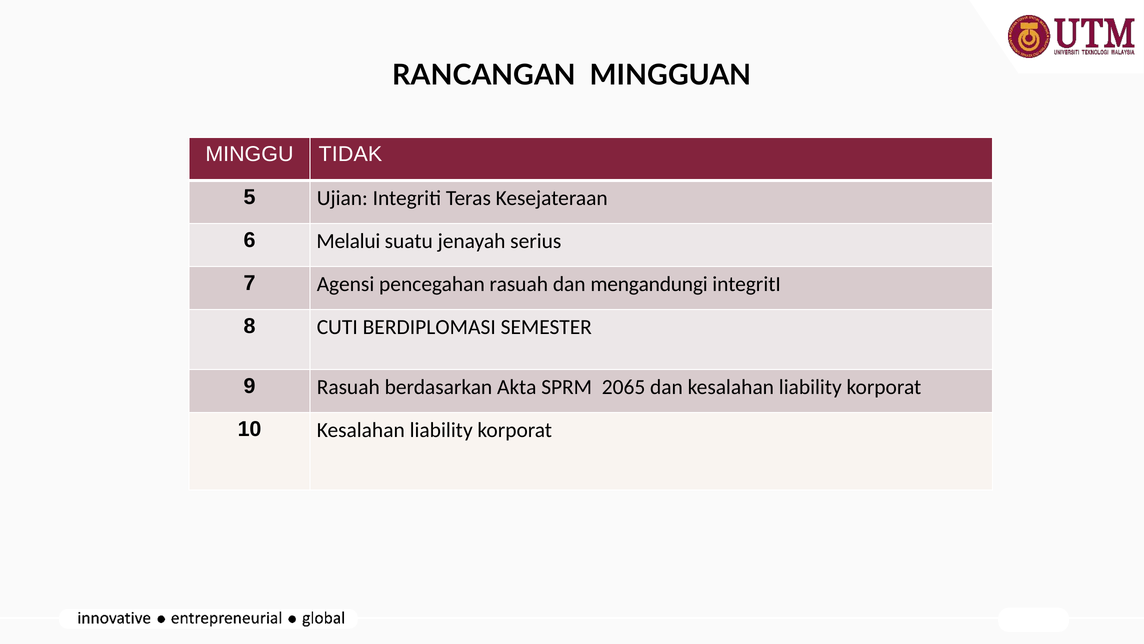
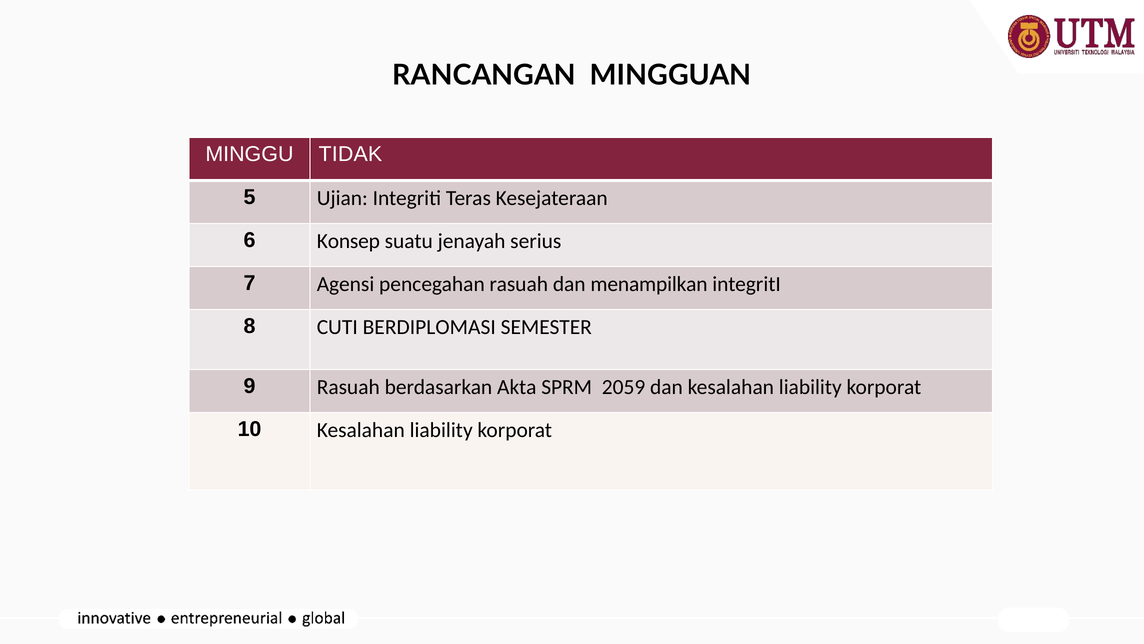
Melalui: Melalui -> Konsep
mengandungi: mengandungi -> menampilkan
2065: 2065 -> 2059
